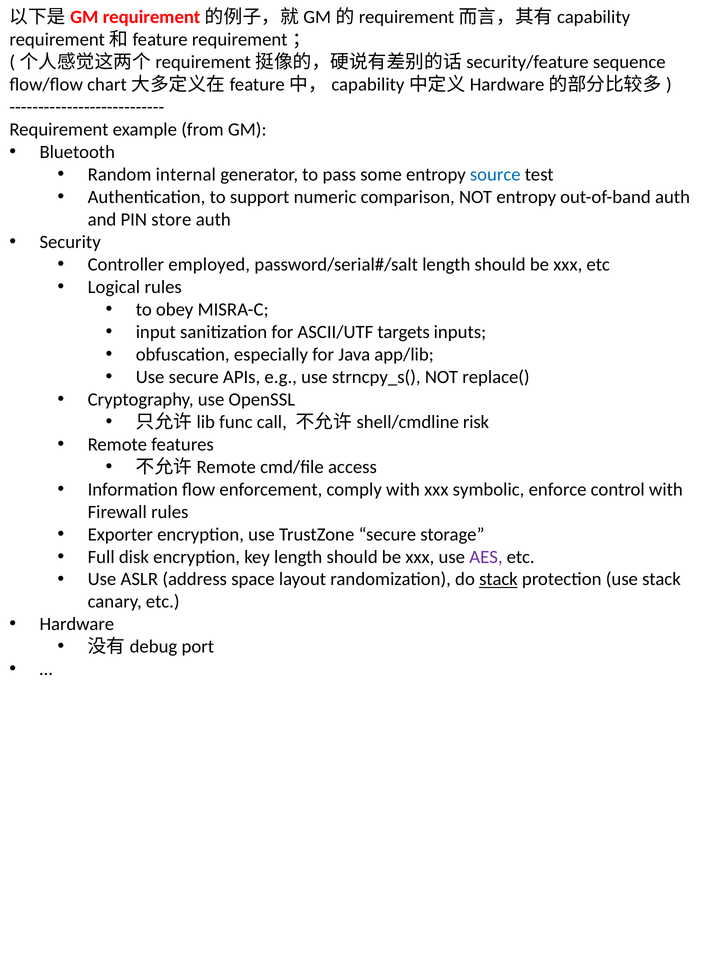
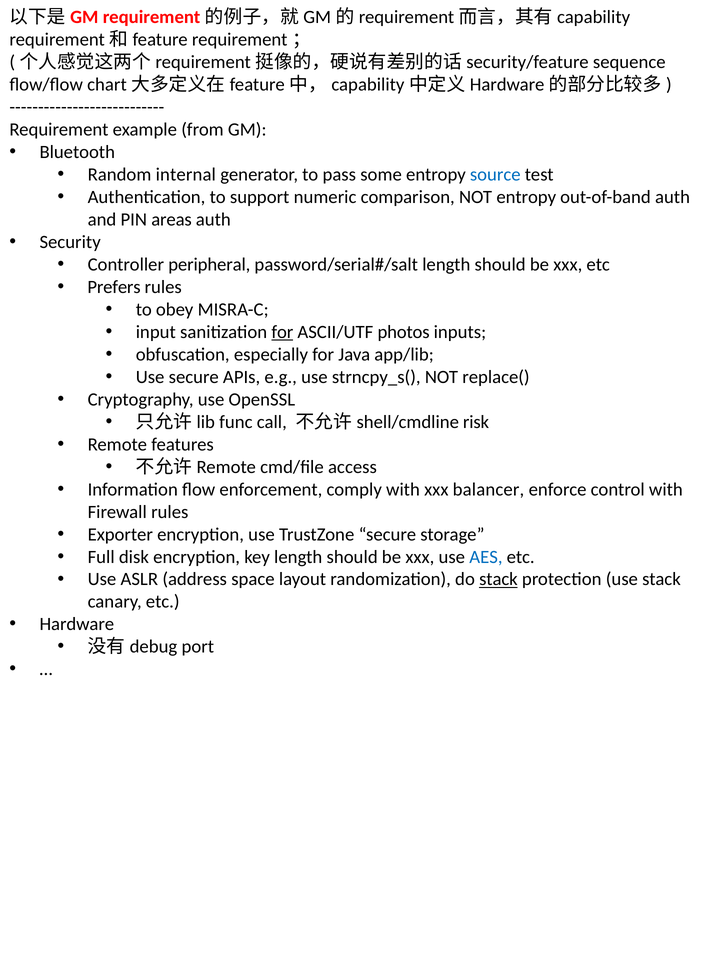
store: store -> areas
employed: employed -> peripheral
Logical: Logical -> Prefers
for at (282, 332) underline: none -> present
targets: targets -> photos
symbolic: symbolic -> balancer
AES colour: purple -> blue
